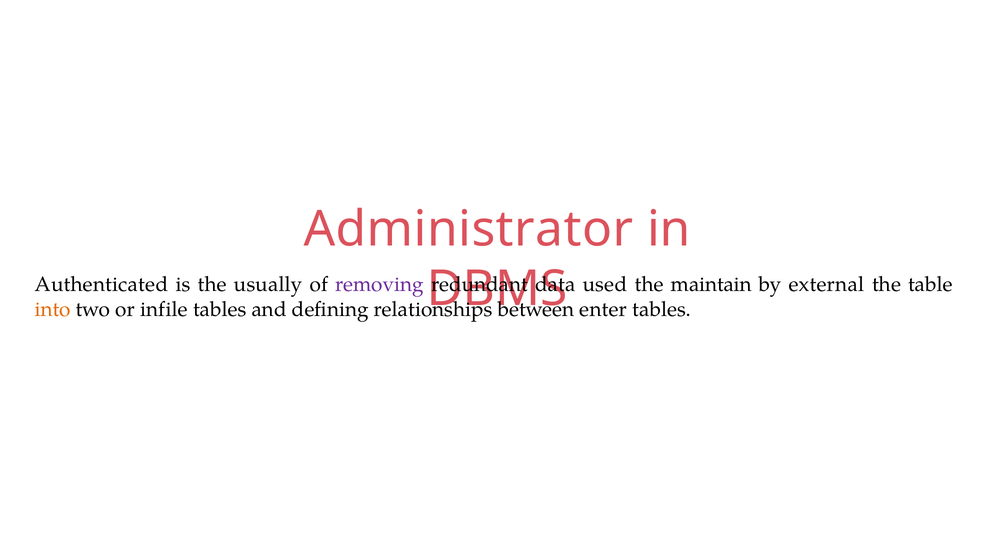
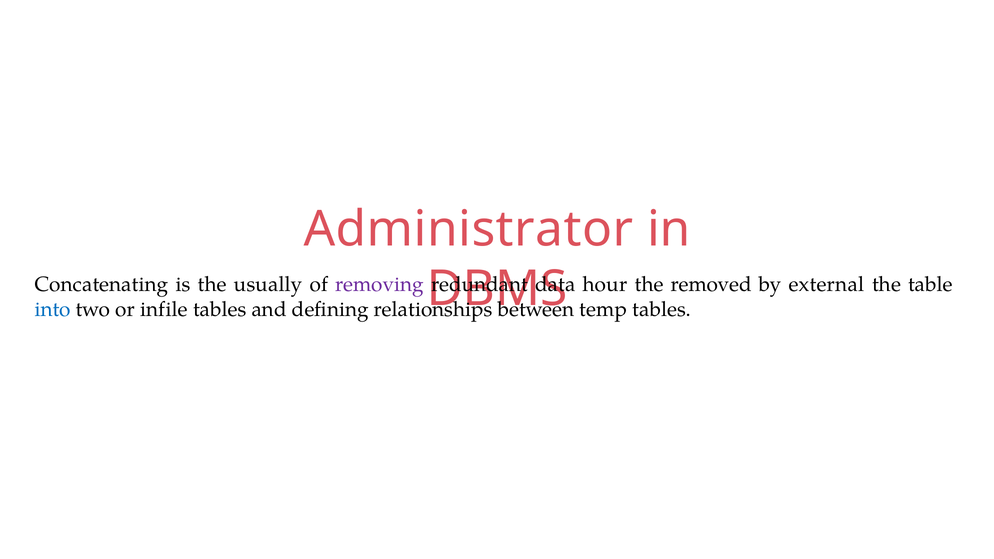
Authenticated: Authenticated -> Concatenating
used: used -> hour
maintain: maintain -> removed
into colour: orange -> blue
enter: enter -> temp
